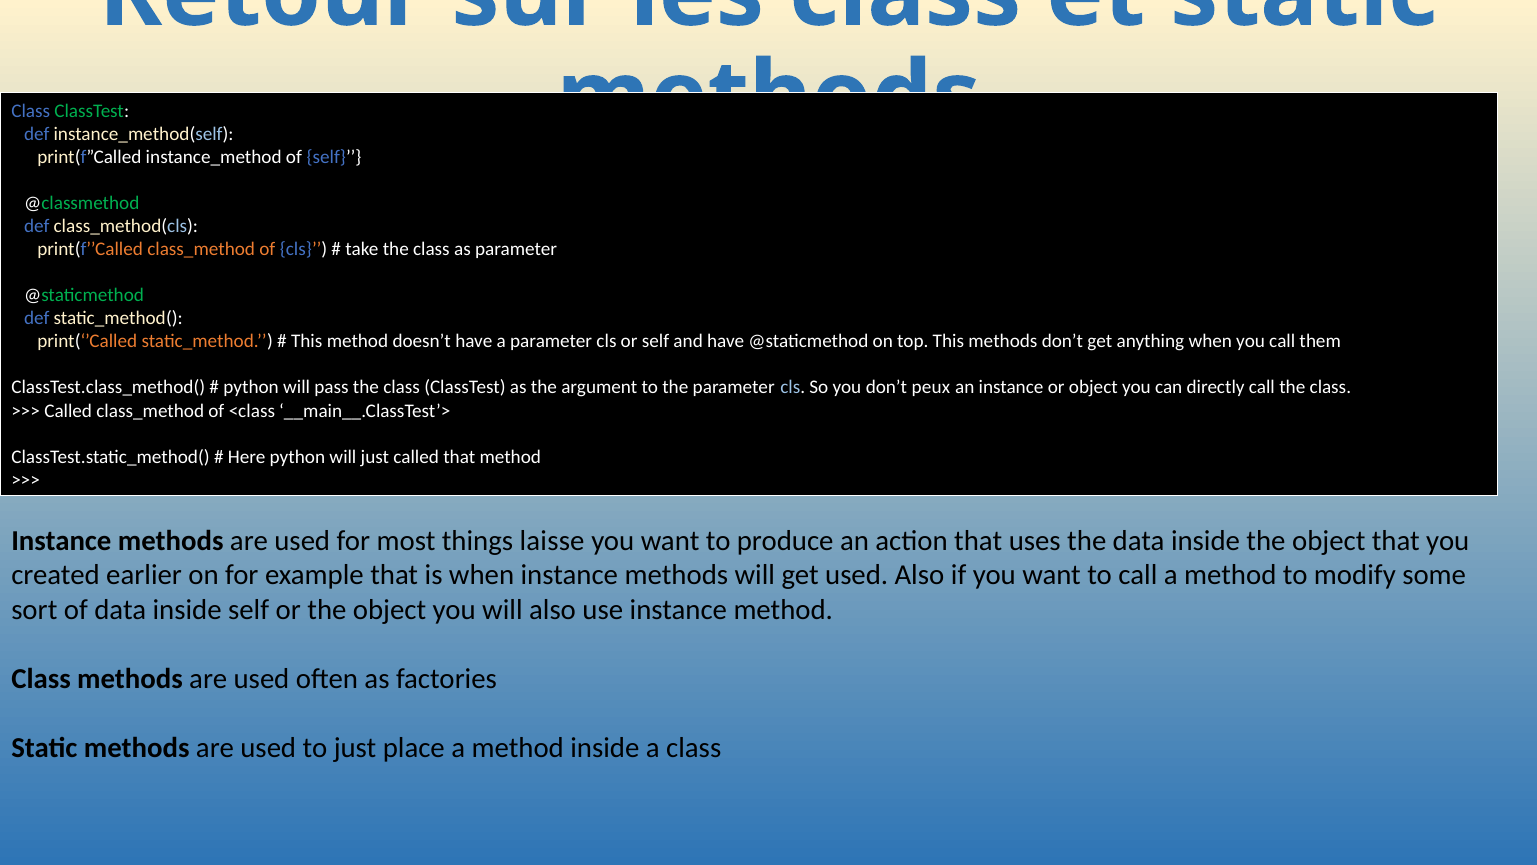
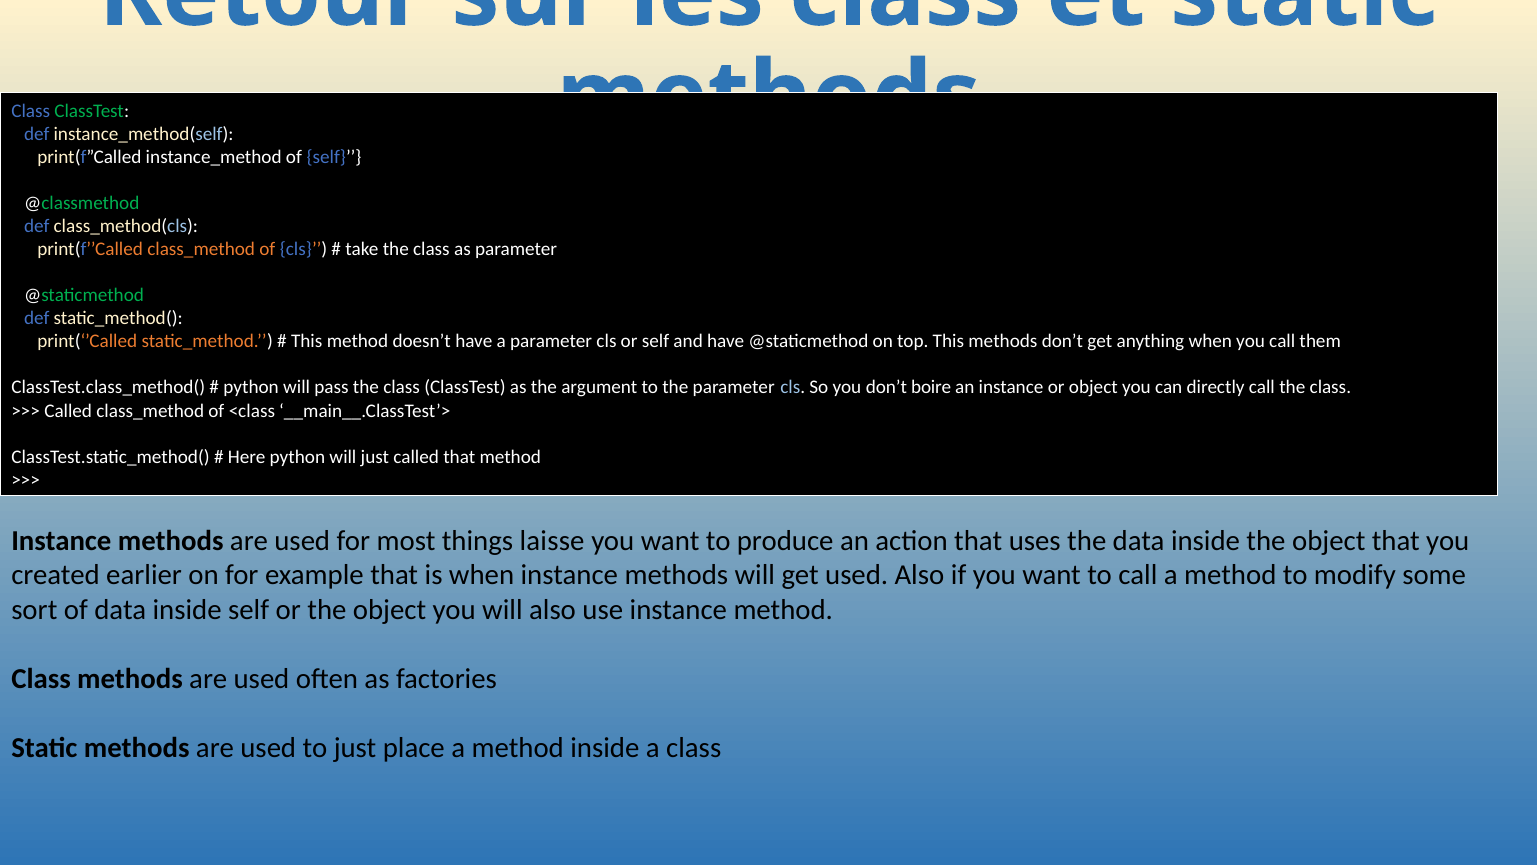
peux: peux -> boire
